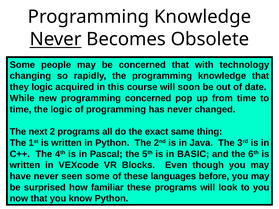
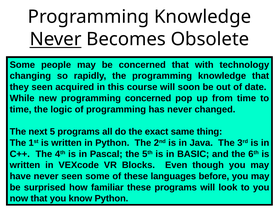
they logic: logic -> seen
2: 2 -> 5
